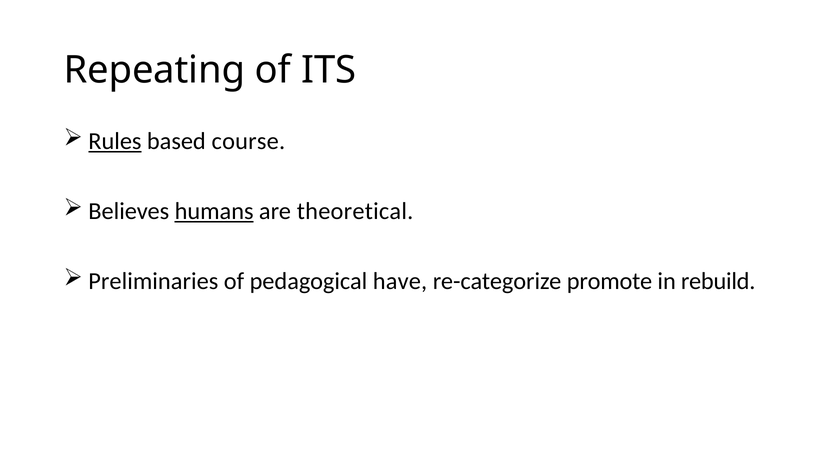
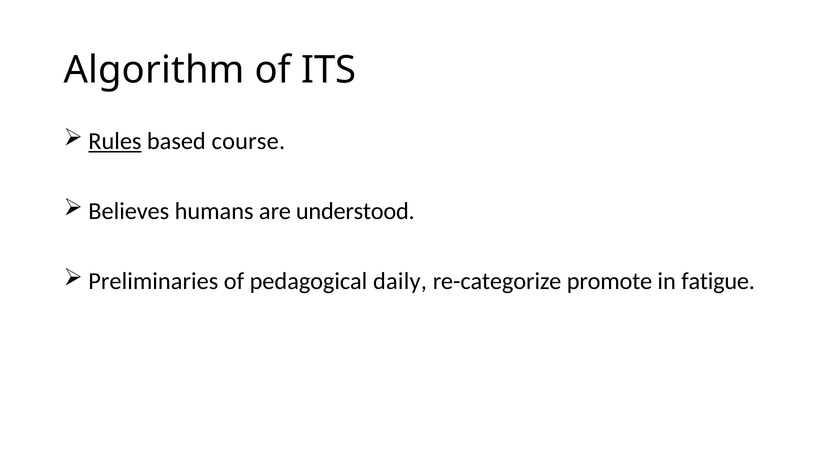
Repeating: Repeating -> Algorithm
humans underline: present -> none
theoretical: theoretical -> understood
have: have -> daily
rebuild: rebuild -> fatigue
